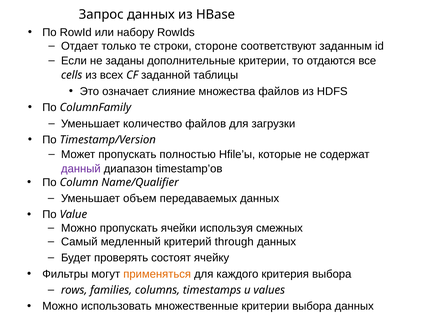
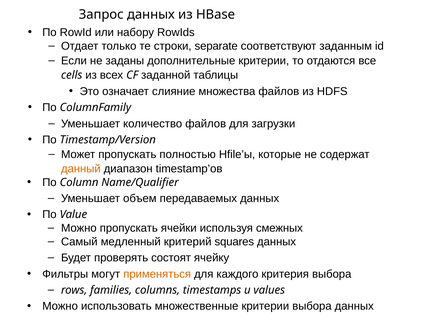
стороне: стороне -> separate
данный colour: purple -> orange
through: through -> squares
